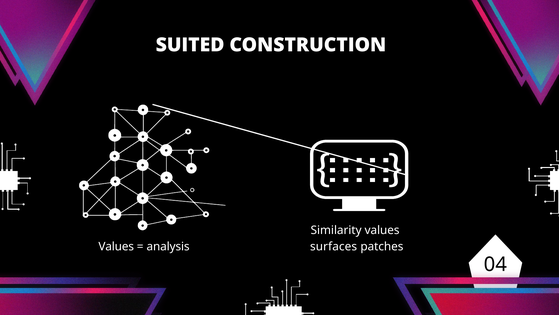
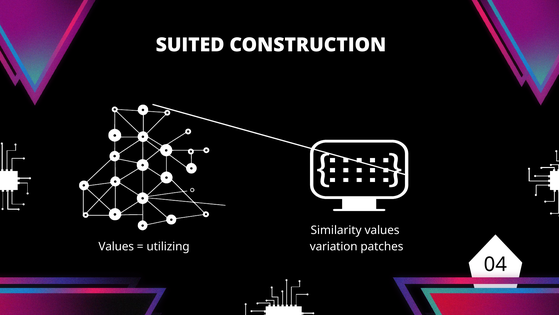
analysis: analysis -> utilizing
surfaces: surfaces -> variation
